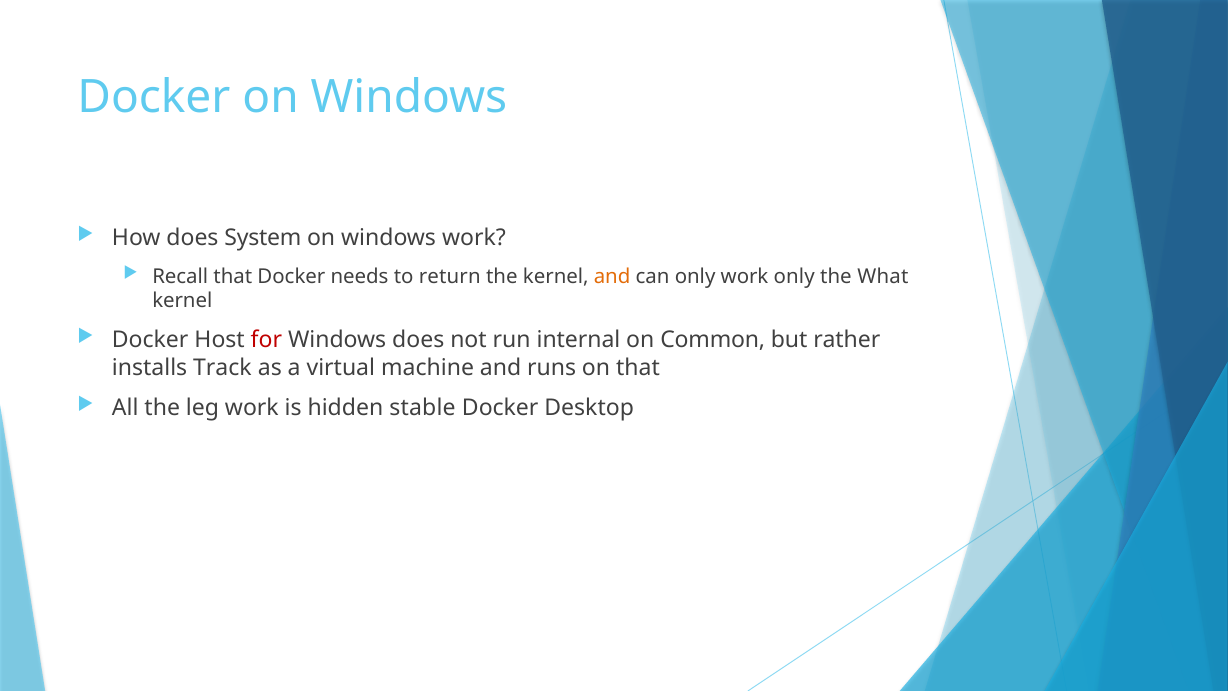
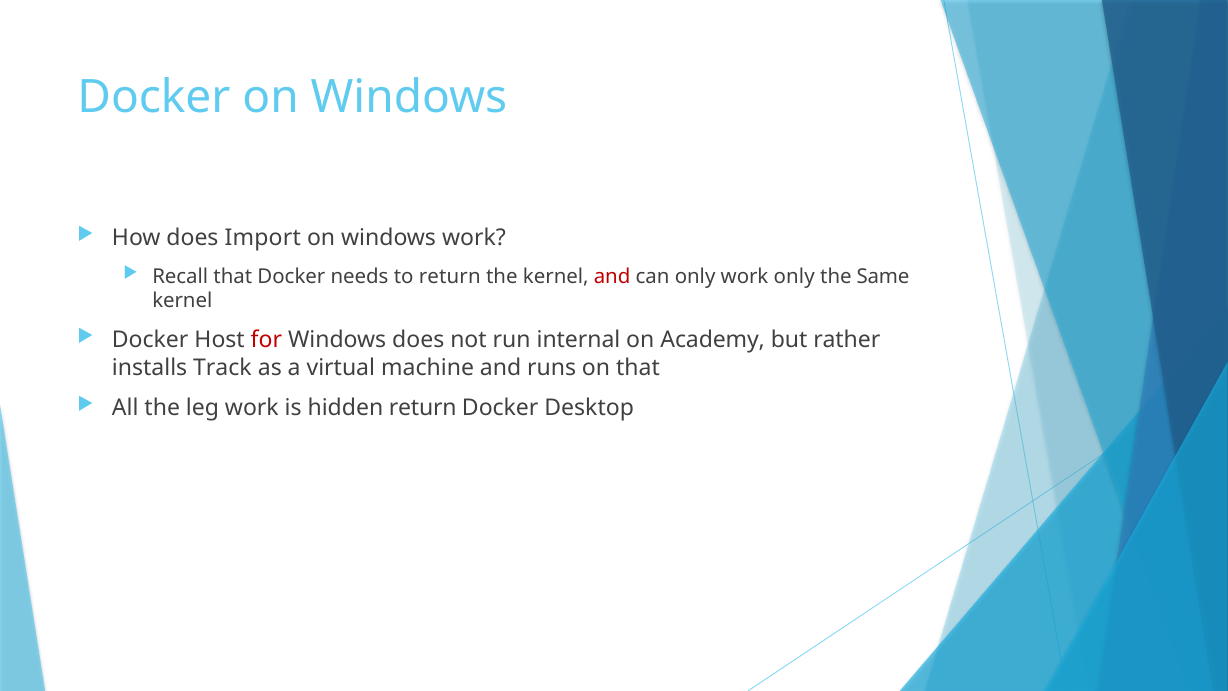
System: System -> Import
and at (612, 276) colour: orange -> red
What: What -> Same
Common: Common -> Academy
hidden stable: stable -> return
